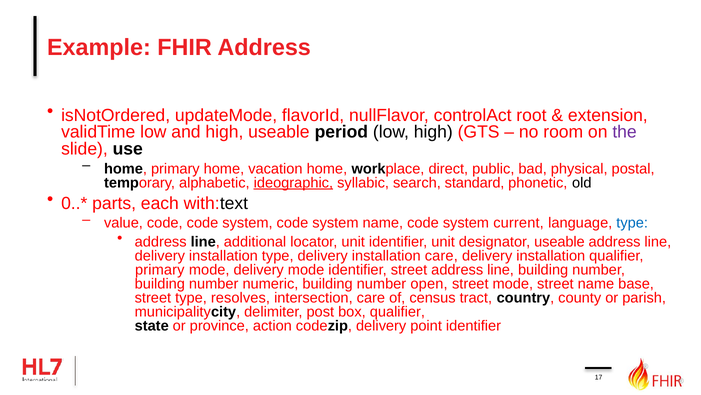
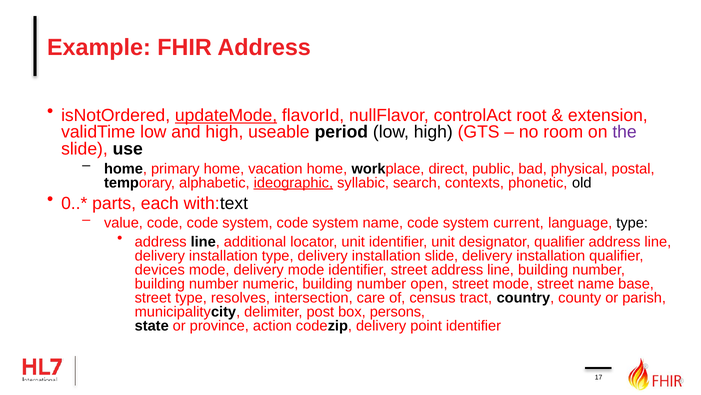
updateMode underline: none -> present
standard: standard -> contexts
type at (632, 223) colour: blue -> black
designator useable: useable -> qualifier
installation care: care -> slide
primary at (160, 269): primary -> devices
box qualifier: qualifier -> persons
